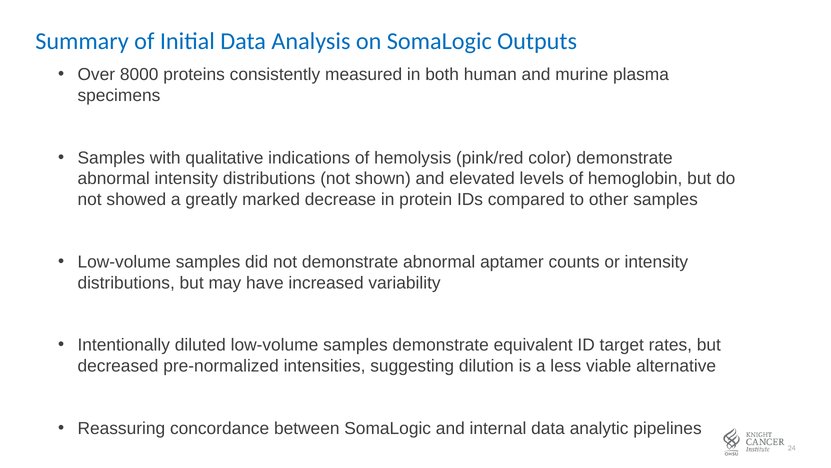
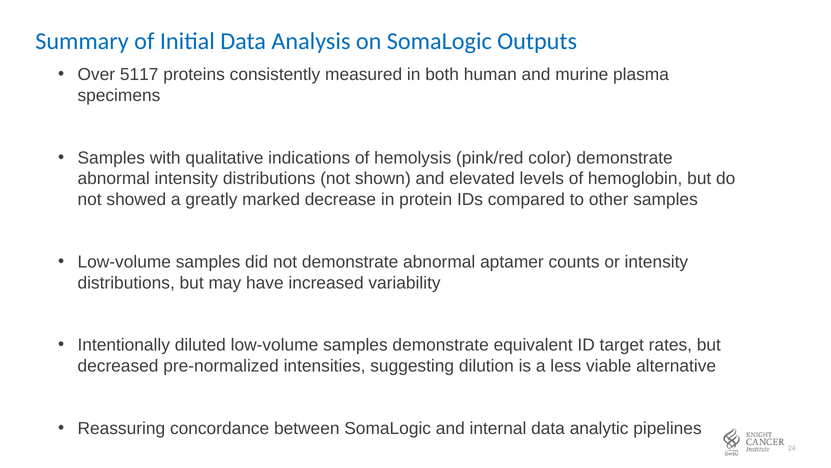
8000: 8000 -> 5117
